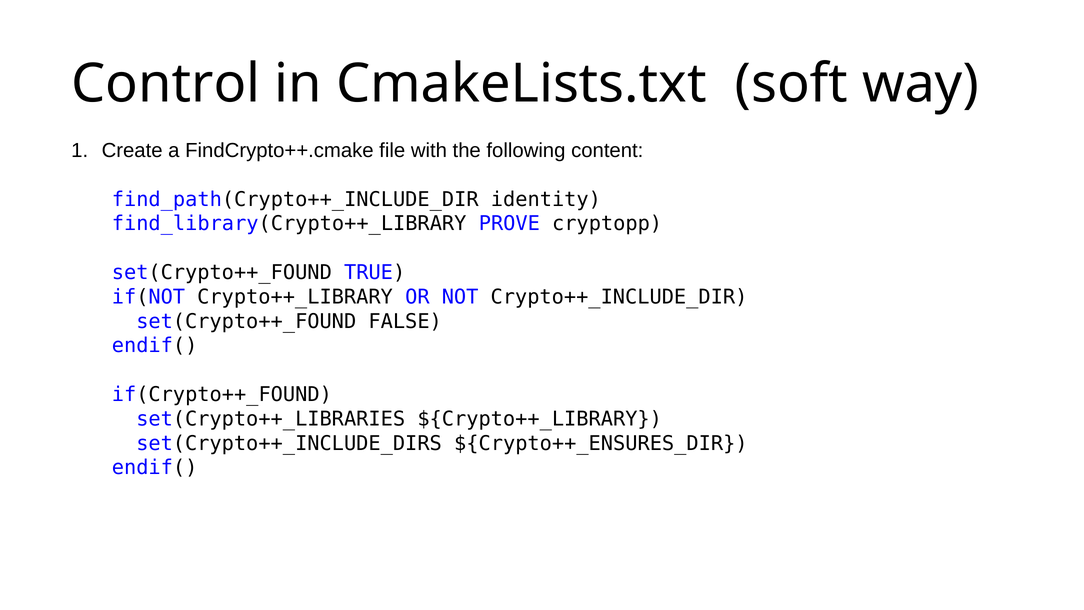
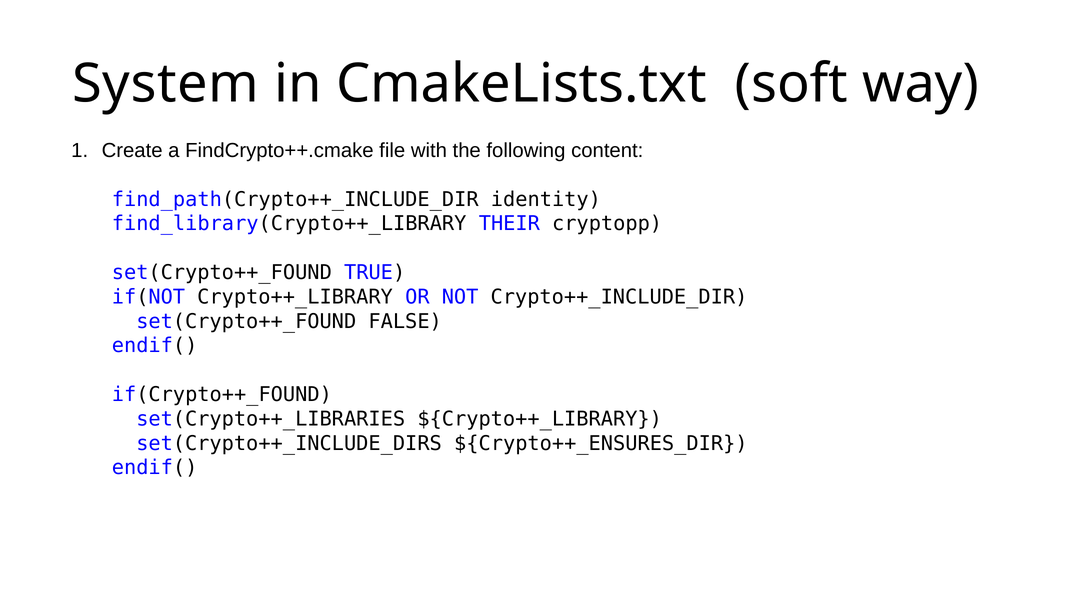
Control: Control -> System
PROVE: PROVE -> THEIR
